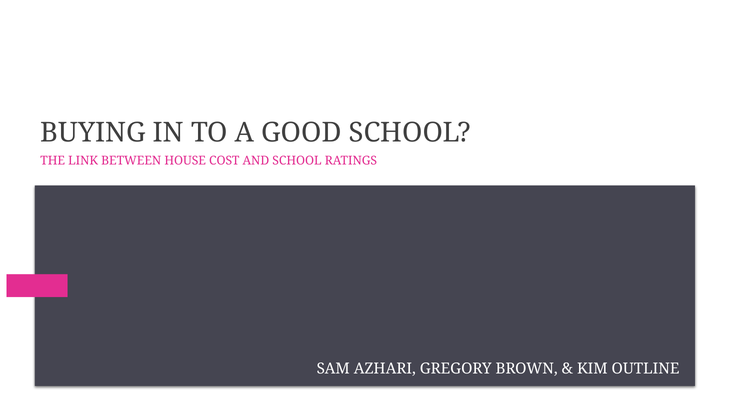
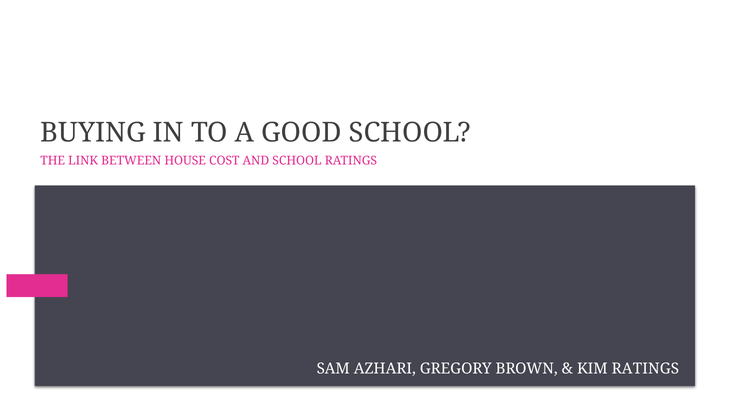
KIM OUTLINE: OUTLINE -> RATINGS
